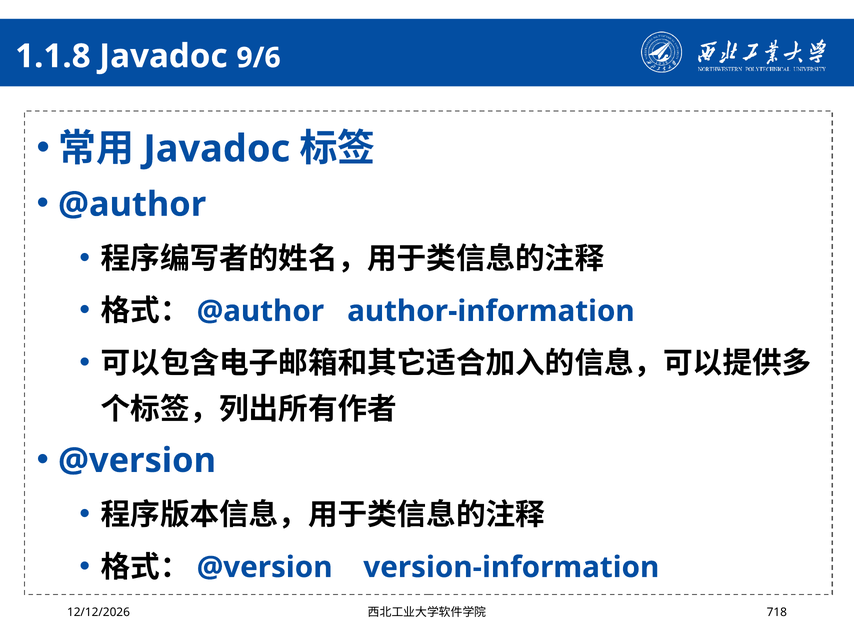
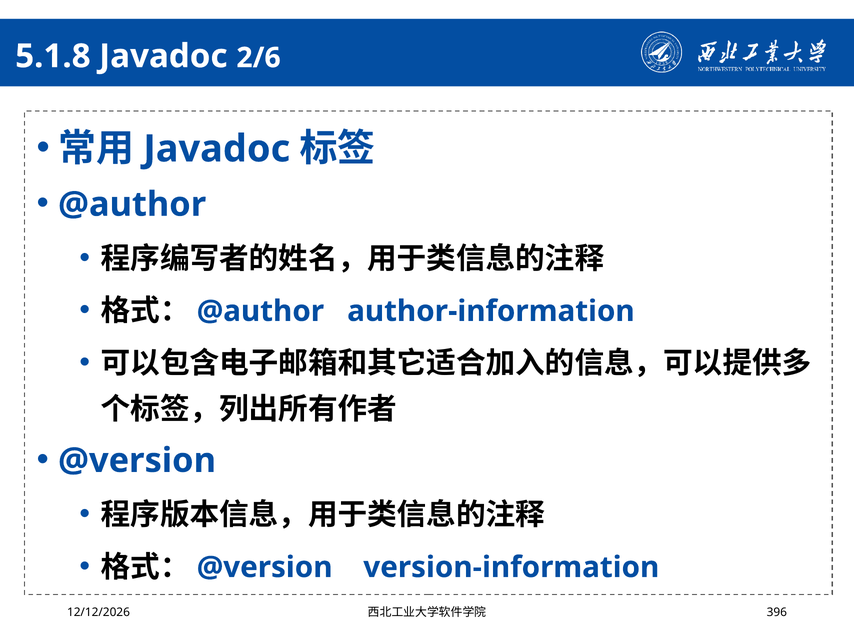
1.1.8: 1.1.8 -> 5.1.8
9/6: 9/6 -> 2/6
718: 718 -> 396
